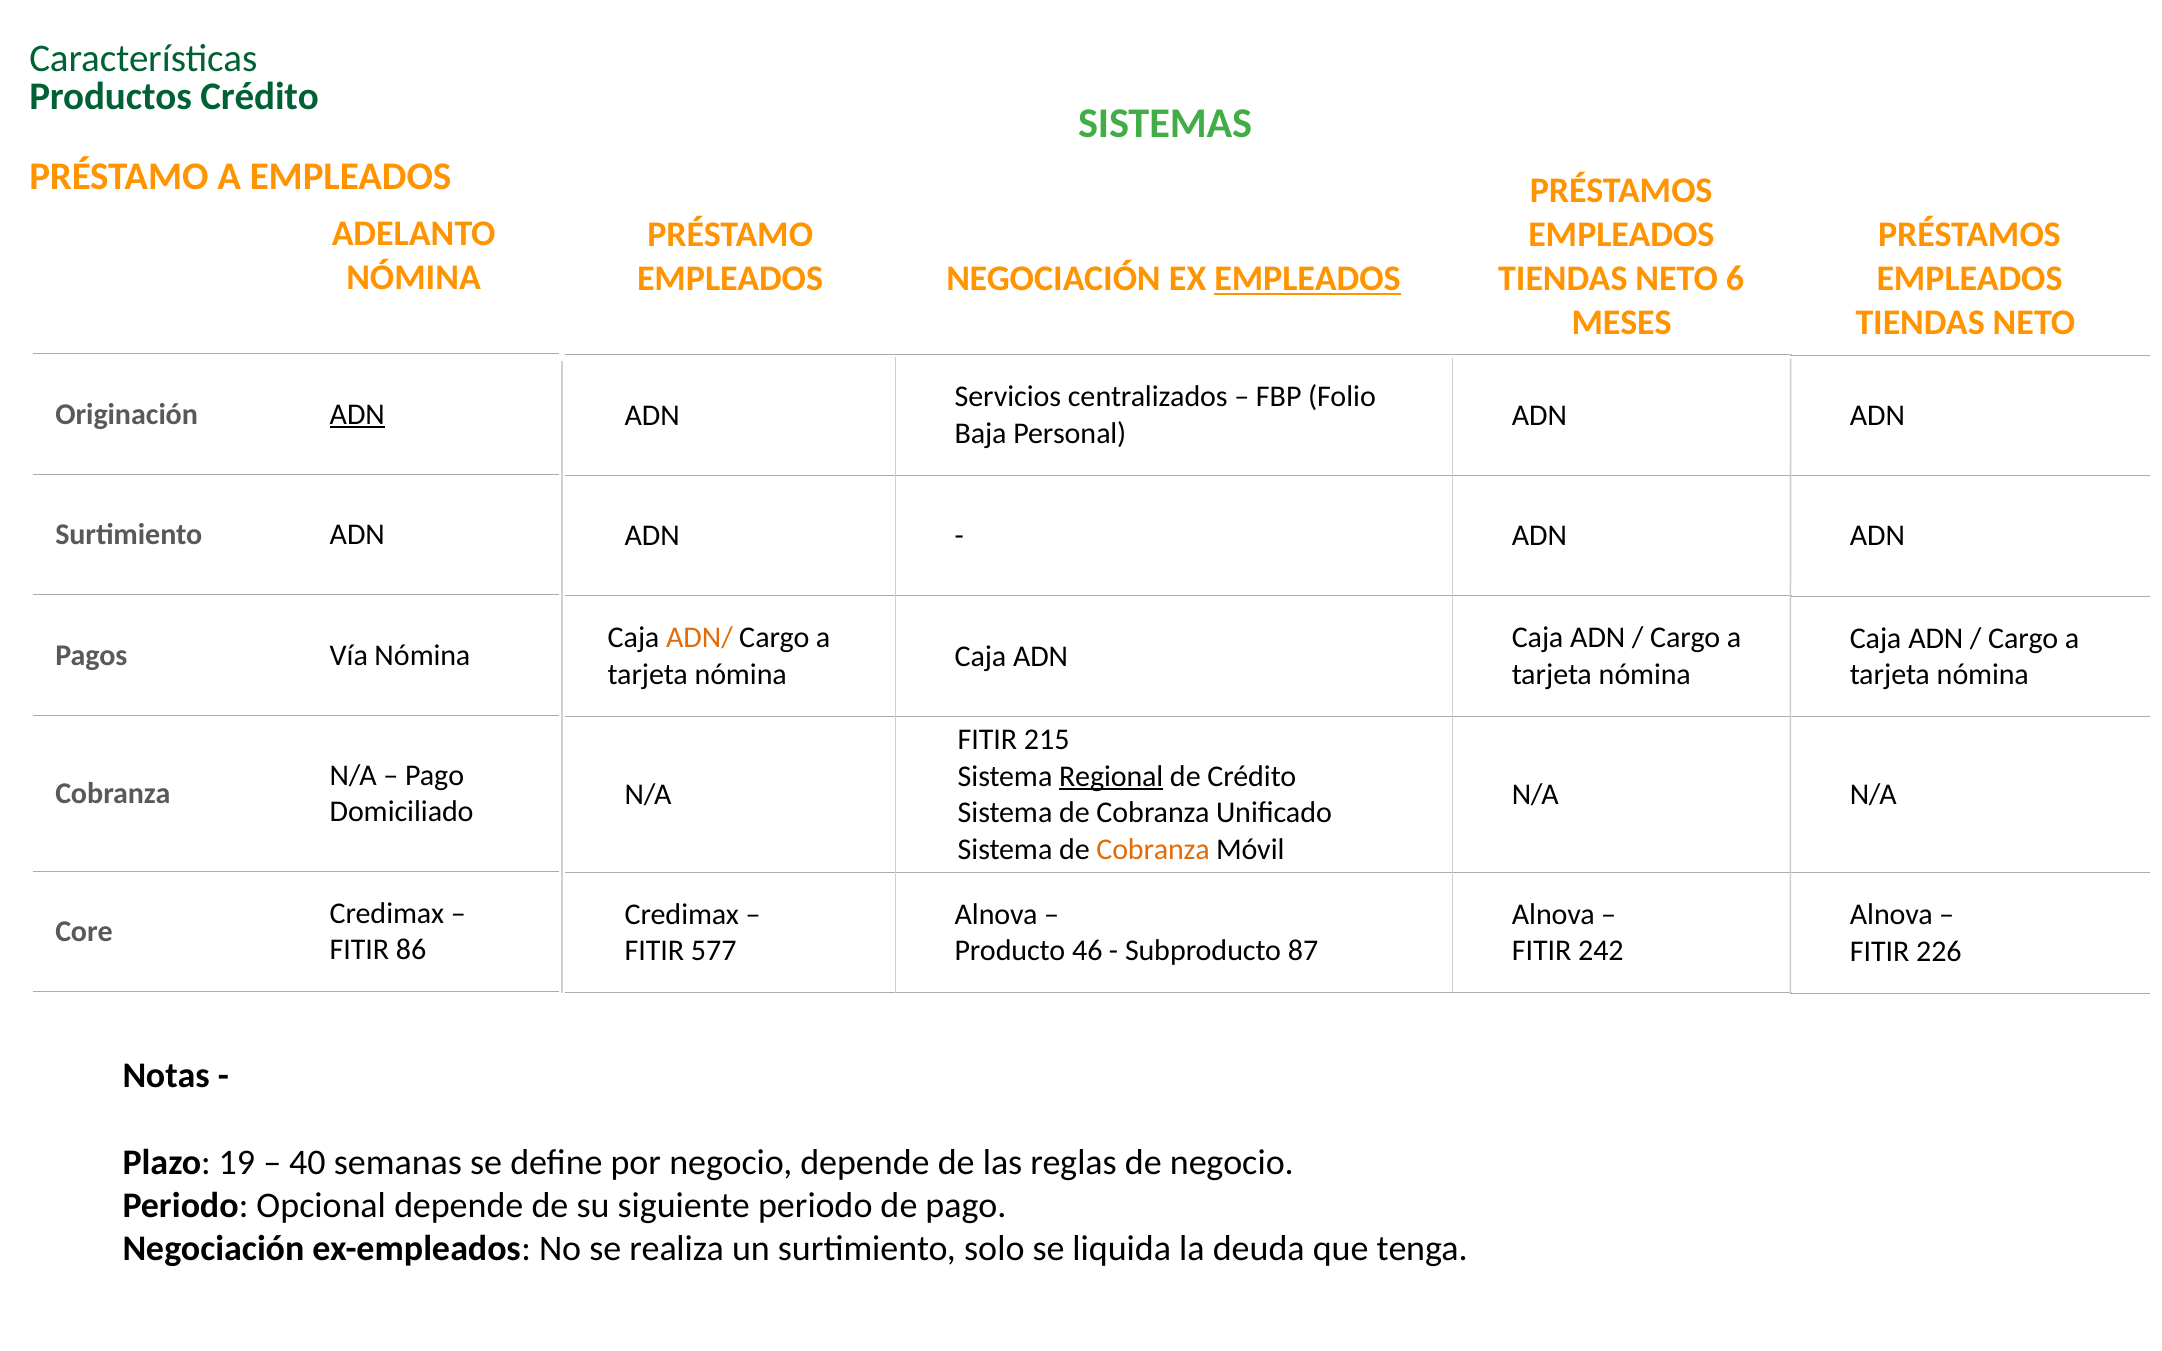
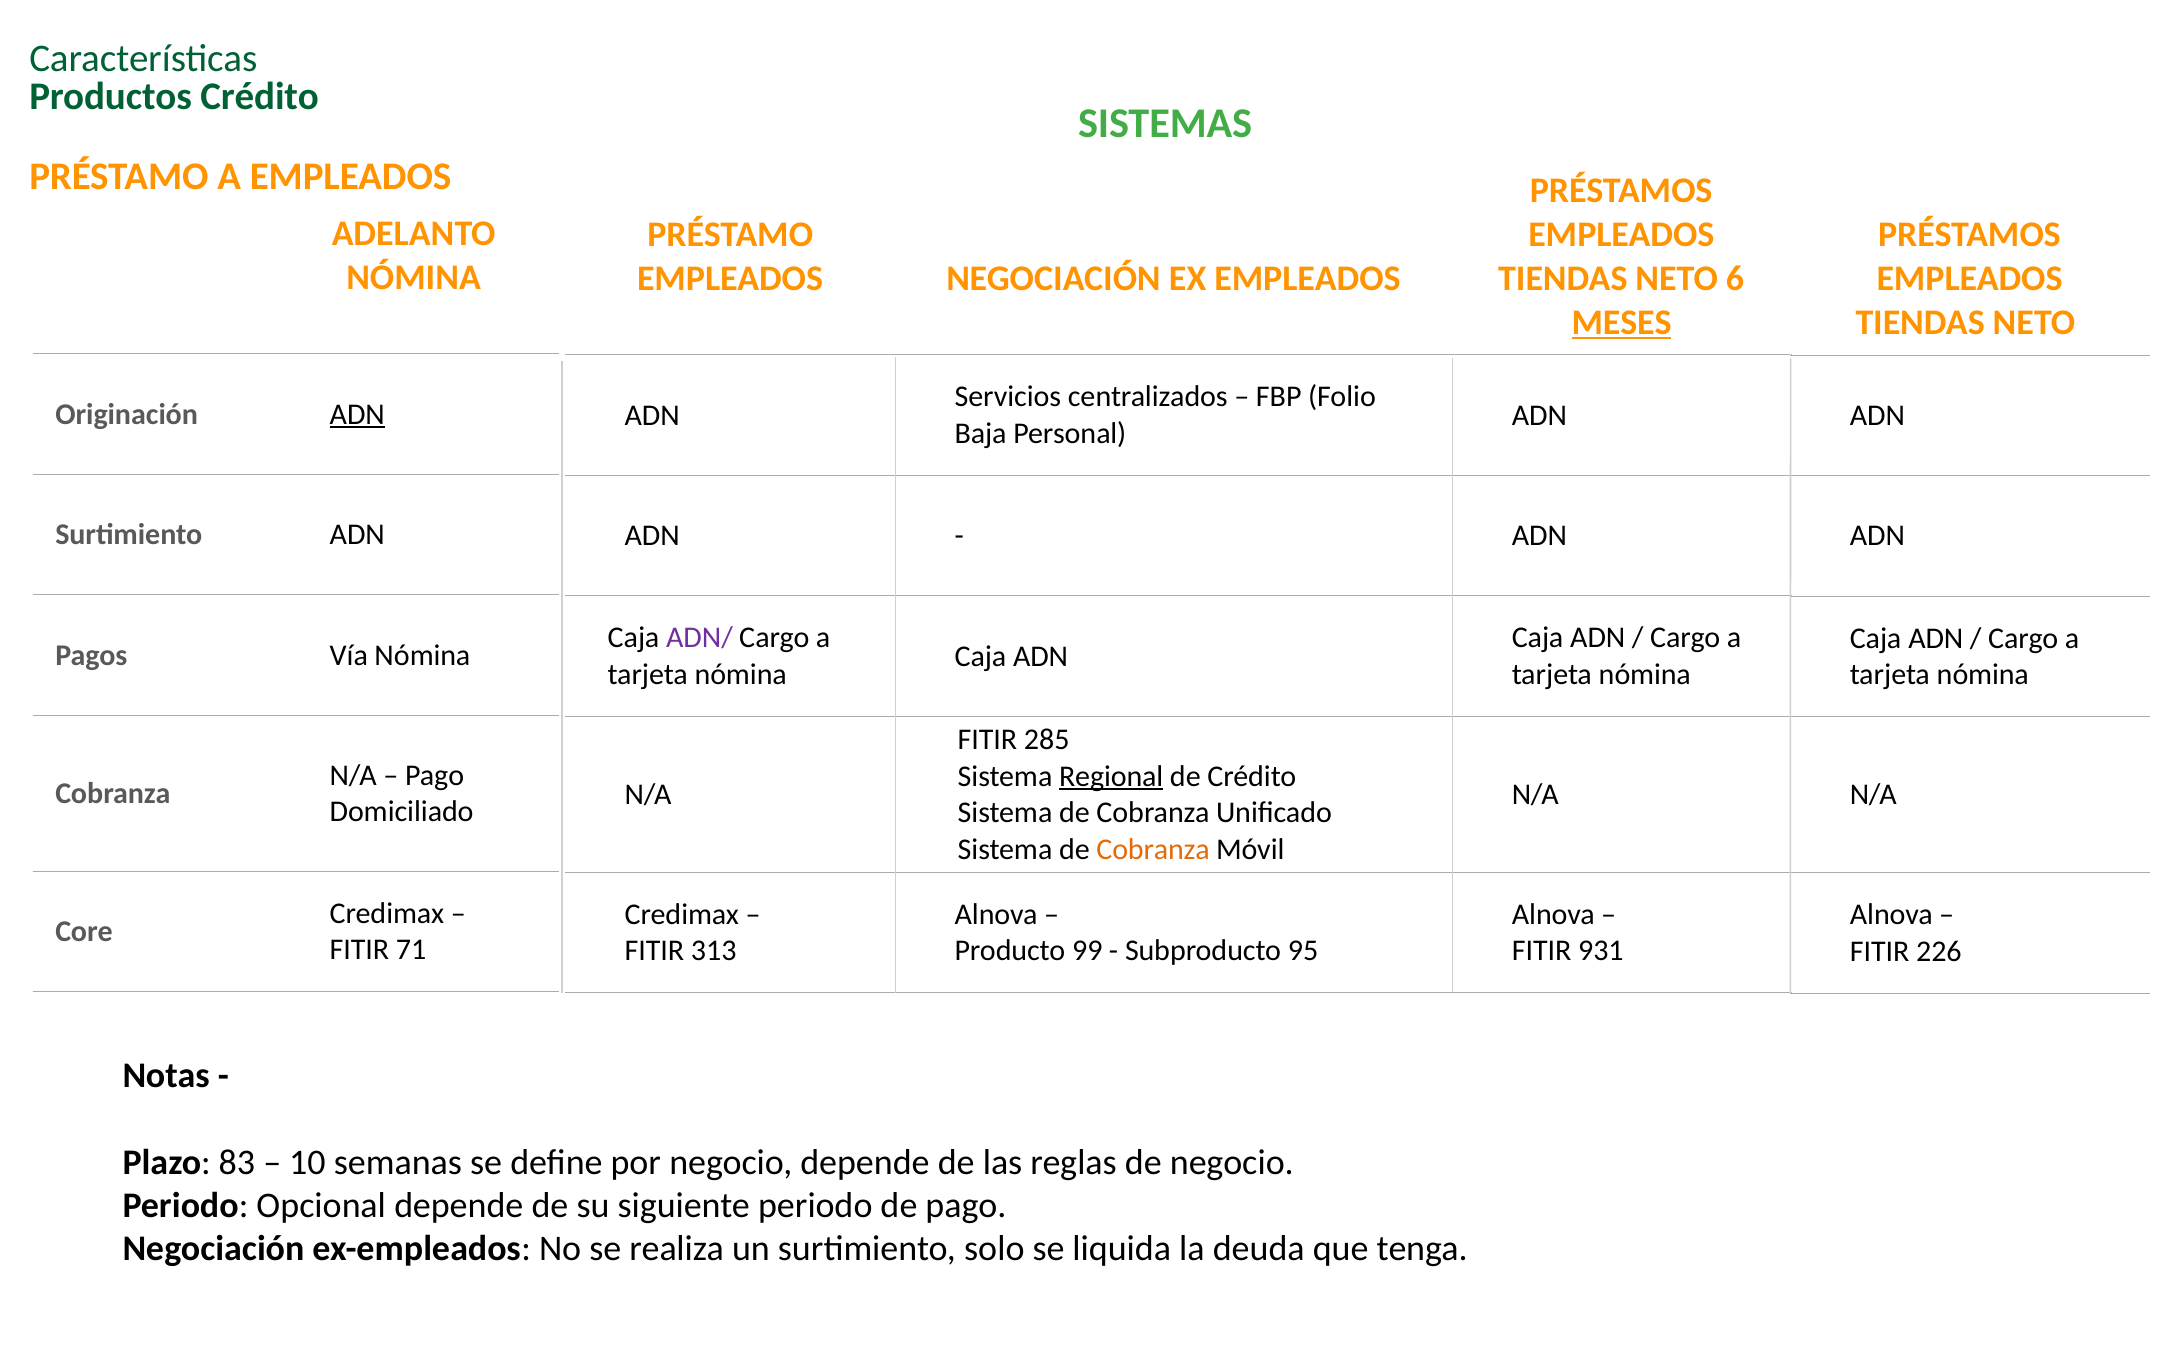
EMPLEADOS at (1307, 278) underline: present -> none
MESES underline: none -> present
ADN/ colour: orange -> purple
215: 215 -> 285
86: 86 -> 71
577: 577 -> 313
46: 46 -> 99
87: 87 -> 95
242: 242 -> 931
19: 19 -> 83
40: 40 -> 10
